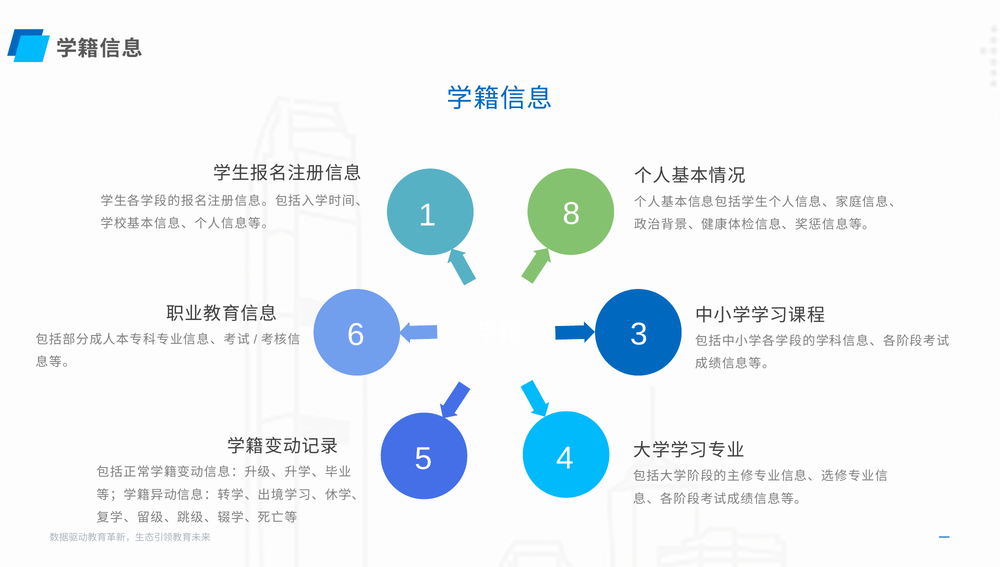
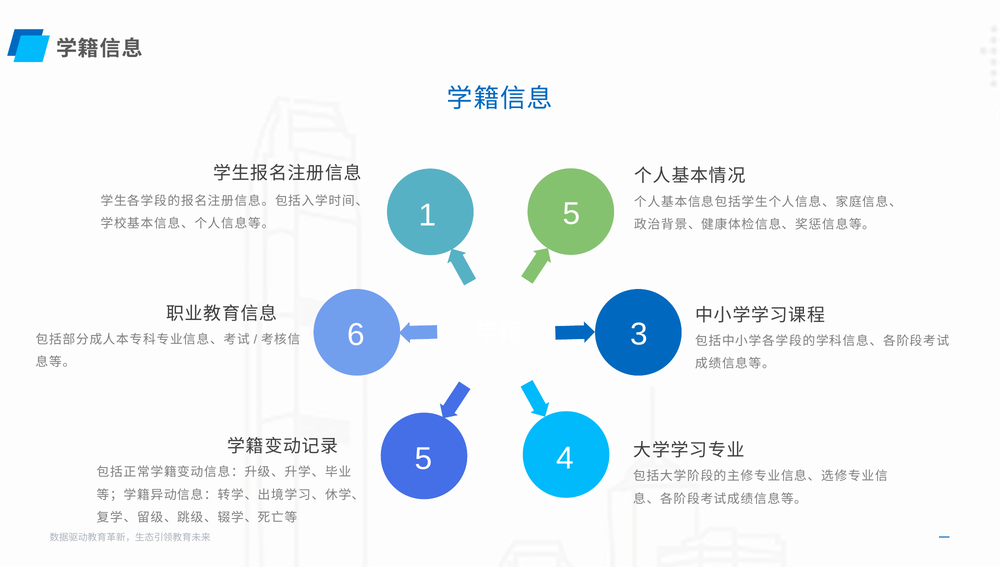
1 8: 8 -> 5
